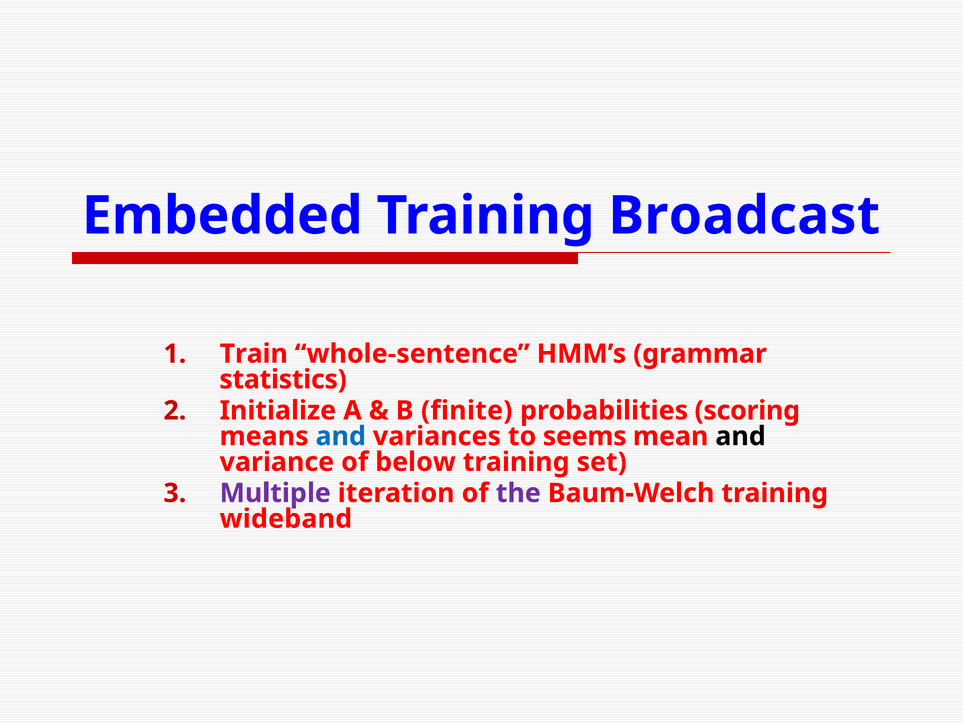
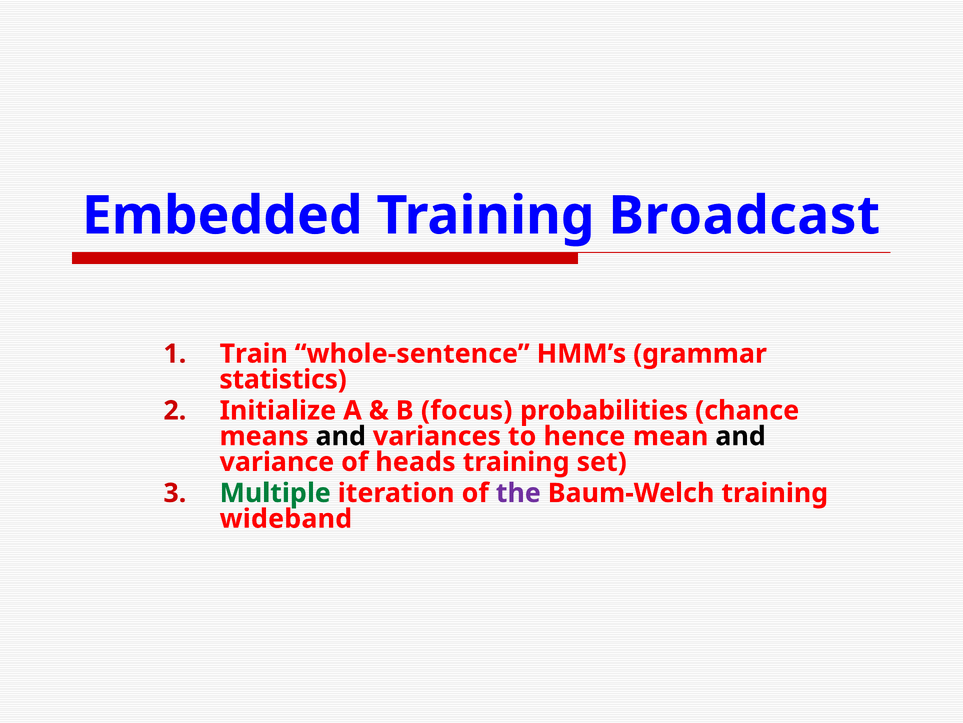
finite: finite -> focus
scoring: scoring -> chance
and at (341, 436) colour: blue -> black
seems: seems -> hence
below: below -> heads
Multiple colour: purple -> green
